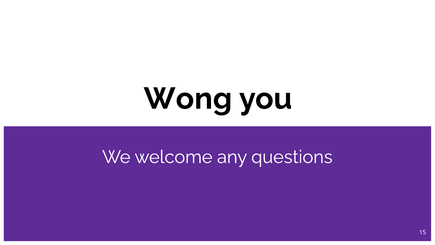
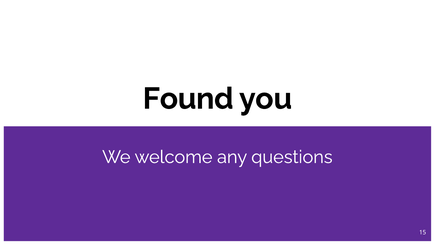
Wong: Wong -> Found
